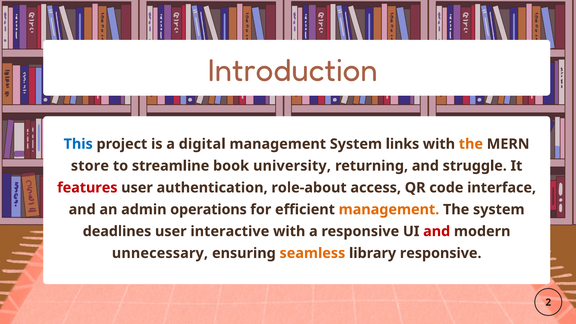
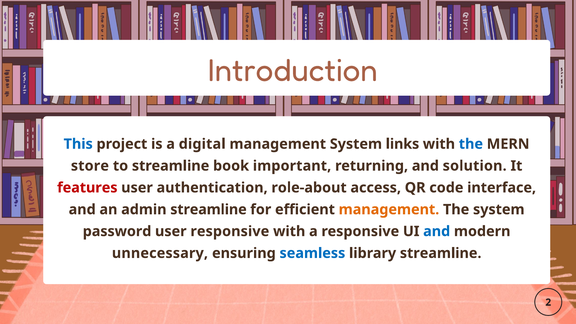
the at (471, 144) colour: orange -> blue
university: university -> important
struggle: struggle -> solution
admin operations: operations -> streamline
deadlines: deadlines -> password
user interactive: interactive -> responsive
and at (437, 231) colour: red -> blue
seamless colour: orange -> blue
library responsive: responsive -> streamline
